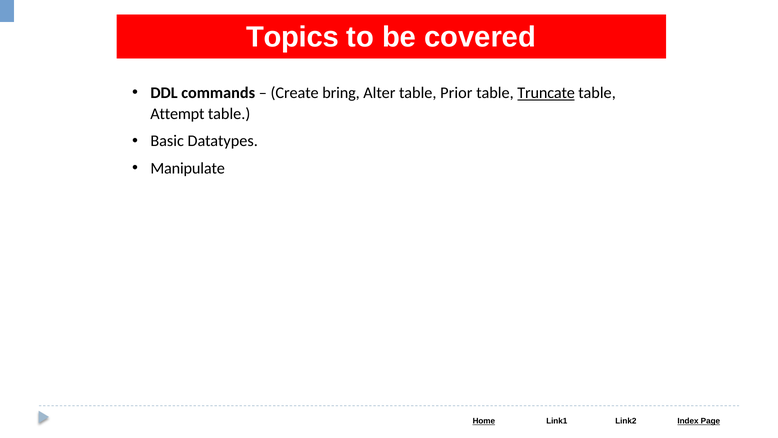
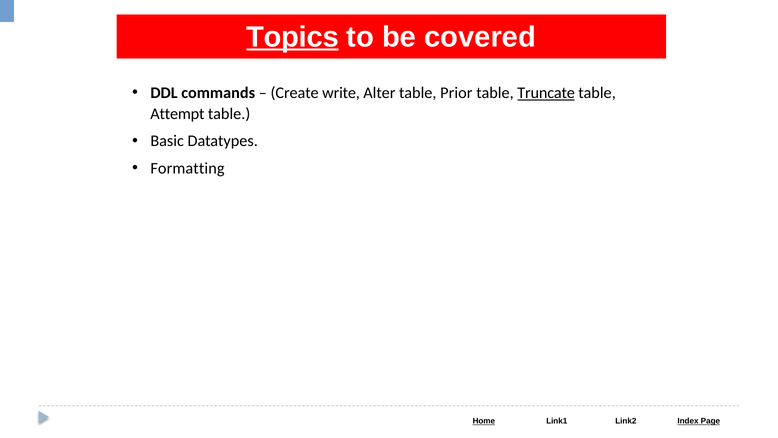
Topics underline: none -> present
bring: bring -> write
Manipulate: Manipulate -> Formatting
